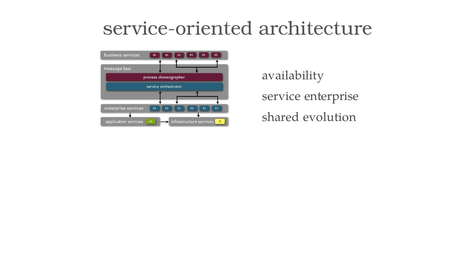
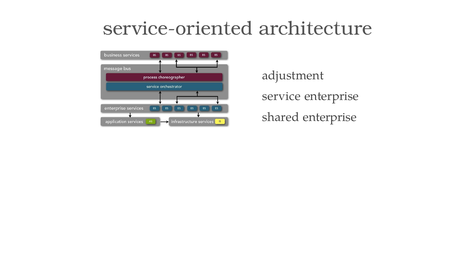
availability: availability -> adjustment
shared evolution: evolution -> enterprise
